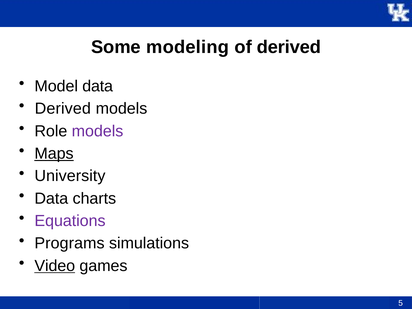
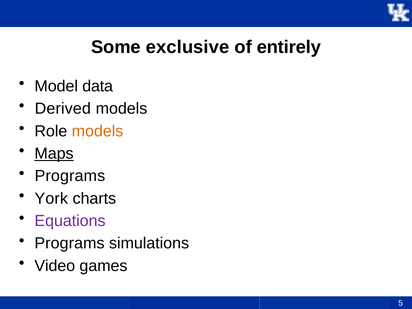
modeling: modeling -> exclusive
of derived: derived -> entirely
models at (98, 131) colour: purple -> orange
University at (70, 176): University -> Programs
Data at (51, 198): Data -> York
Video underline: present -> none
